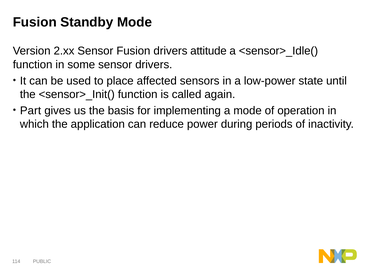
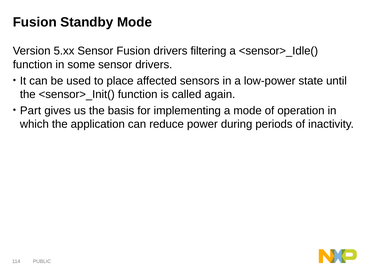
2.xx: 2.xx -> 5.xx
attitude: attitude -> filtering
